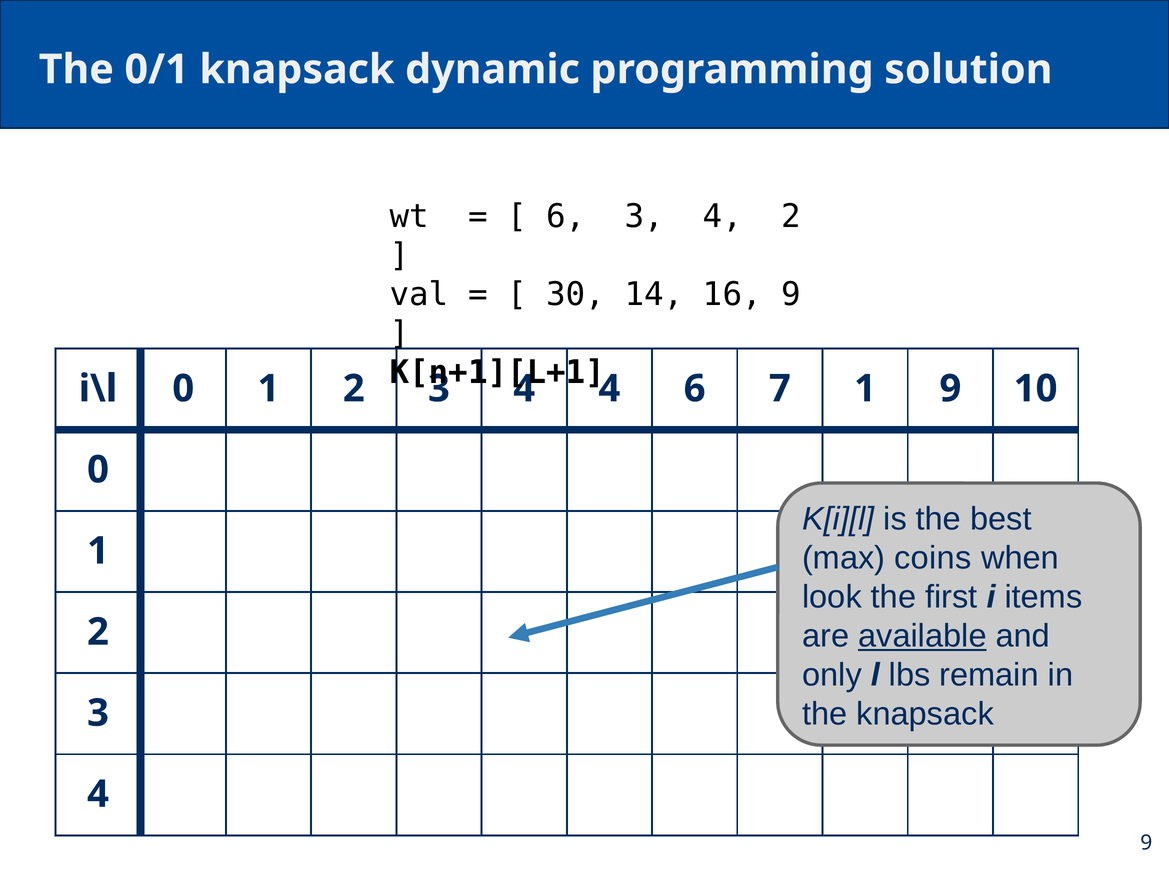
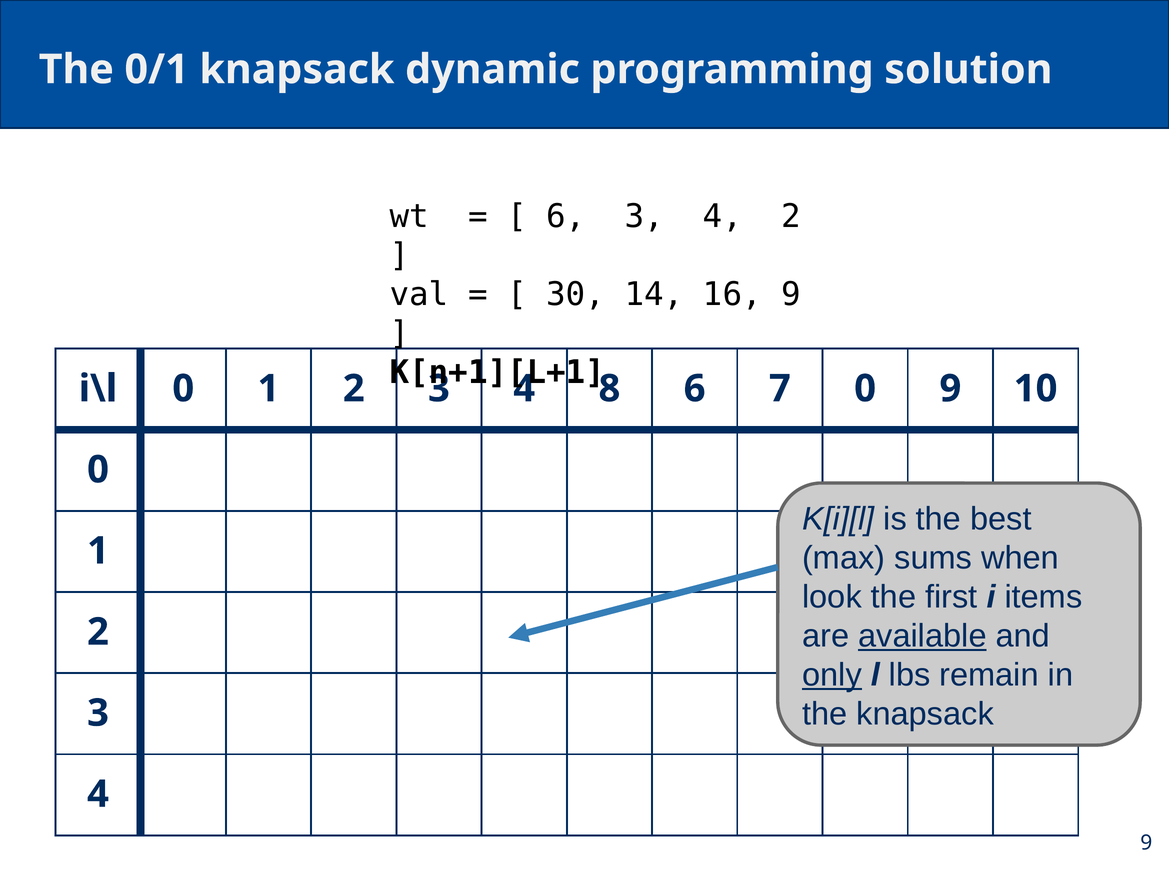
4 4: 4 -> 8
7 1: 1 -> 0
coins: coins -> sums
only underline: none -> present
